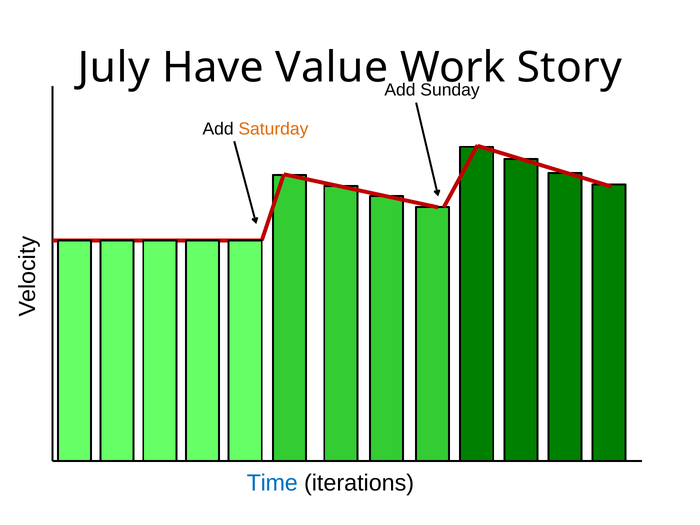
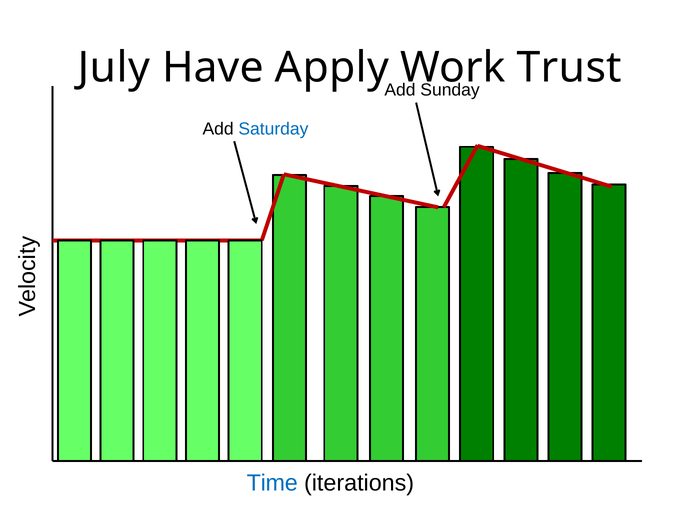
Value: Value -> Apply
Story: Story -> Trust
Saturday colour: orange -> blue
